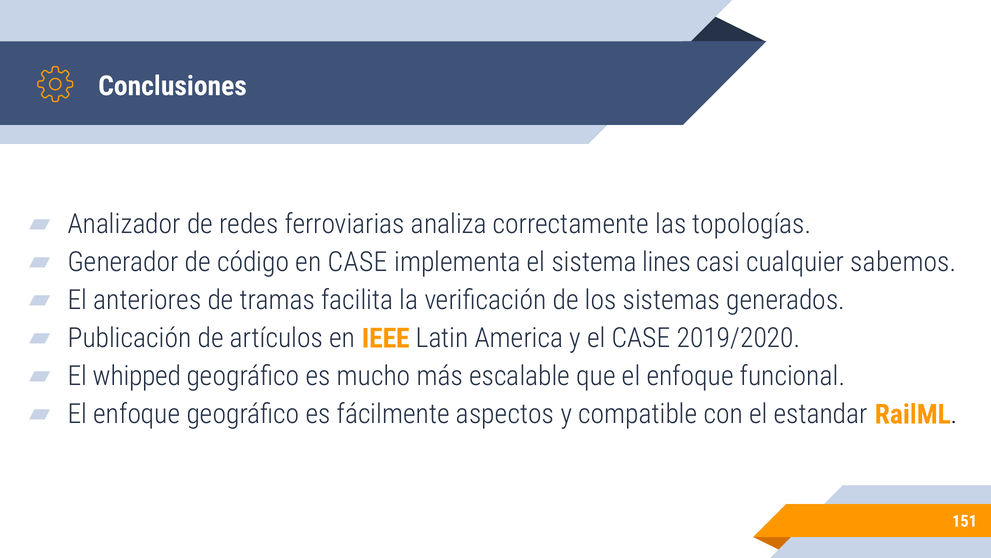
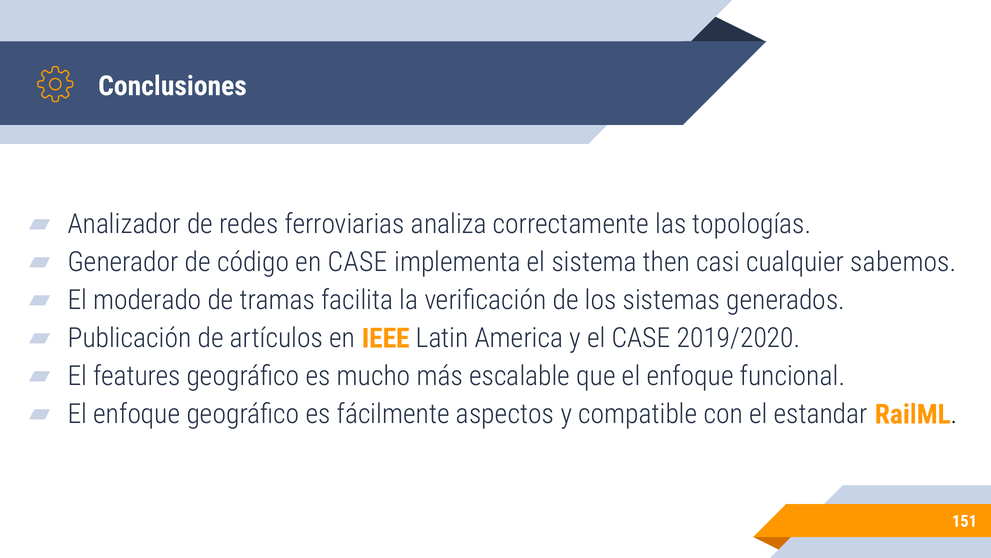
lines: lines -> then
anteriores: anteriores -> moderado
whipped: whipped -> features
